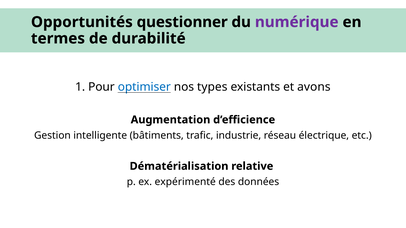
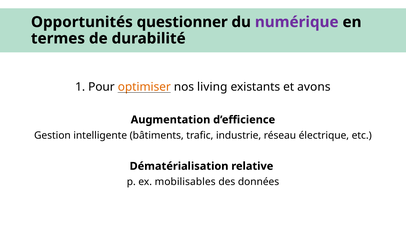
optimiser colour: blue -> orange
types: types -> living
expérimenté: expérimenté -> mobilisables
